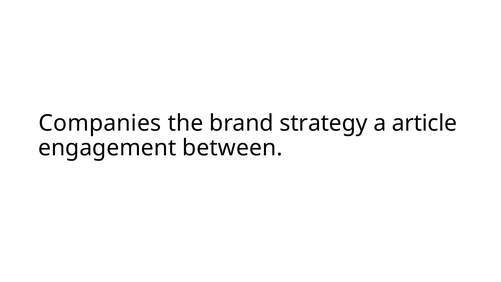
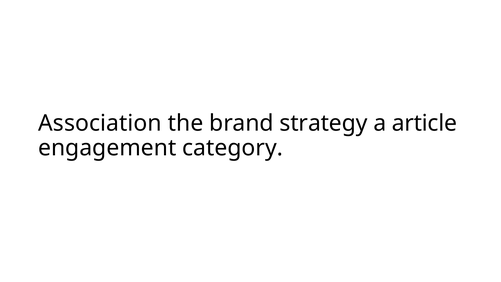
Companies: Companies -> Association
between: between -> category
